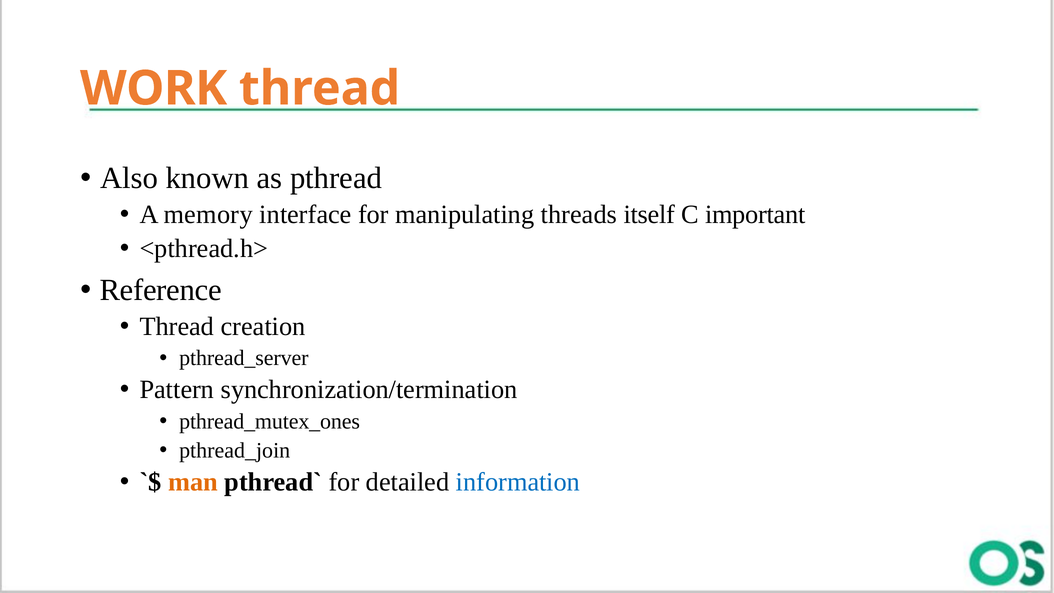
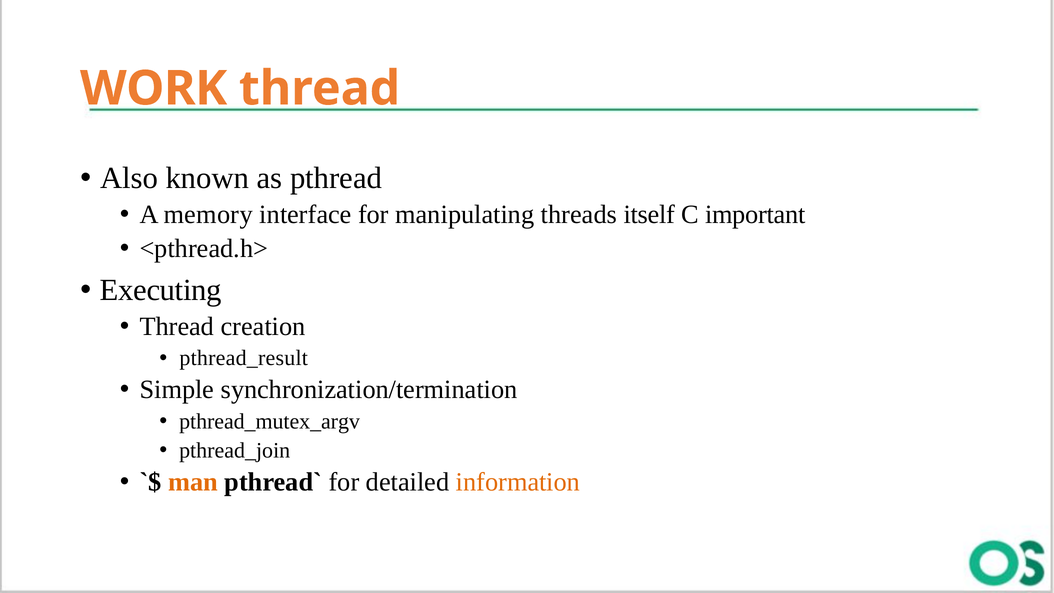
Reference: Reference -> Executing
pthread_server: pthread_server -> pthread_result
Pattern: Pattern -> Simple
pthread_mutex_ones: pthread_mutex_ones -> pthread_mutex_argv
information colour: blue -> orange
